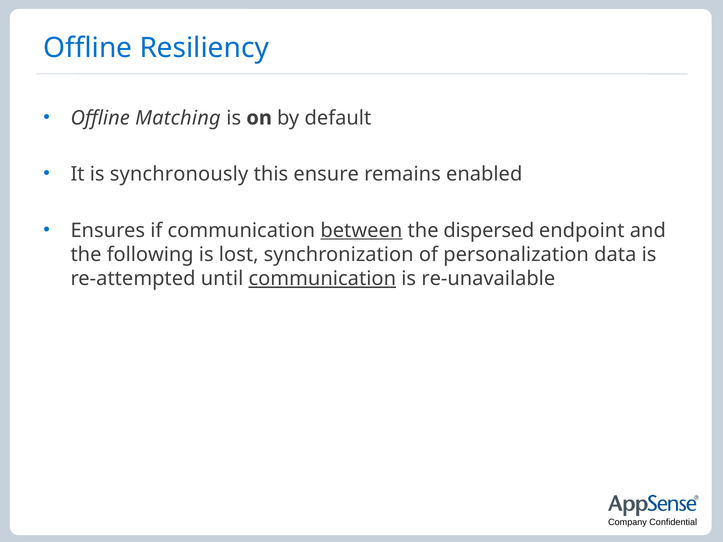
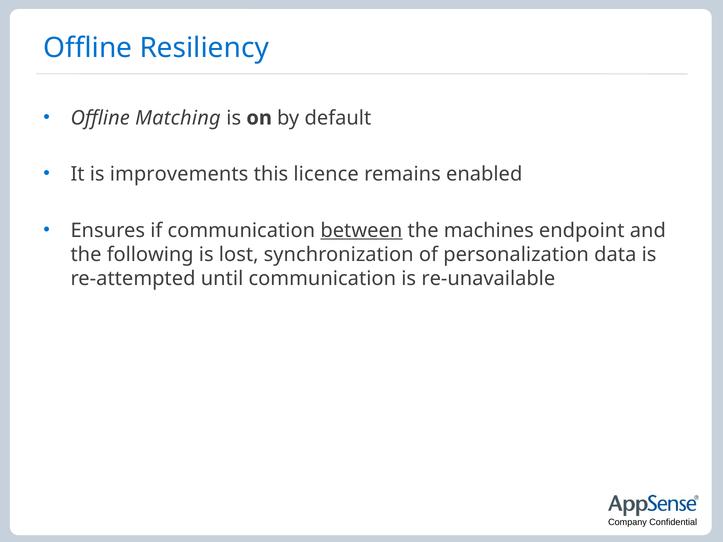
synchronously: synchronously -> improvements
ensure: ensure -> licence
dispersed: dispersed -> machines
communication at (322, 279) underline: present -> none
